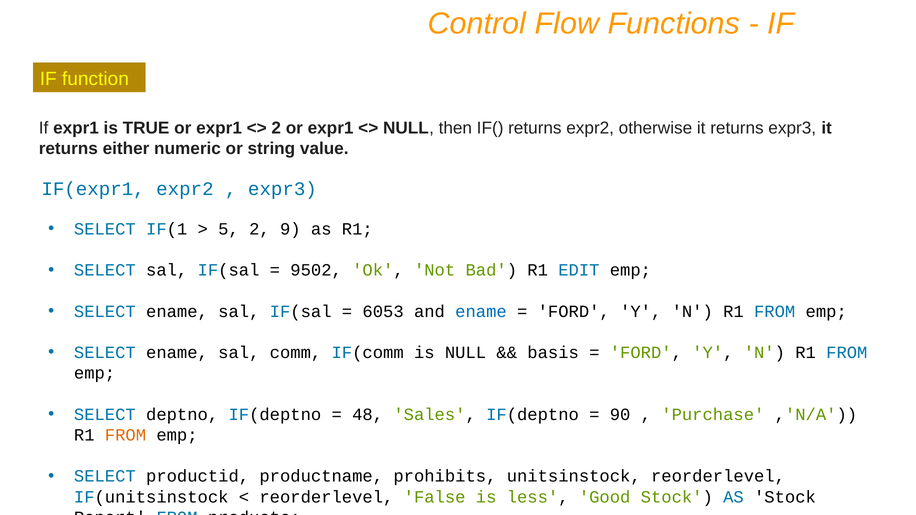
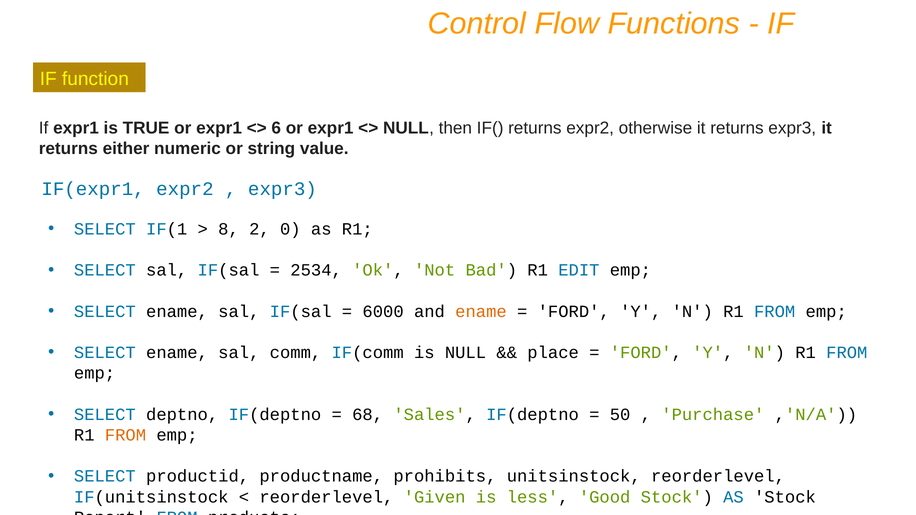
2 at (276, 128): 2 -> 6
5: 5 -> 8
9: 9 -> 0
9502: 9502 -> 2534
6053: 6053 -> 6000
ename at (481, 312) colour: blue -> orange
basis: basis -> place
48: 48 -> 68
90: 90 -> 50
False: False -> Given
